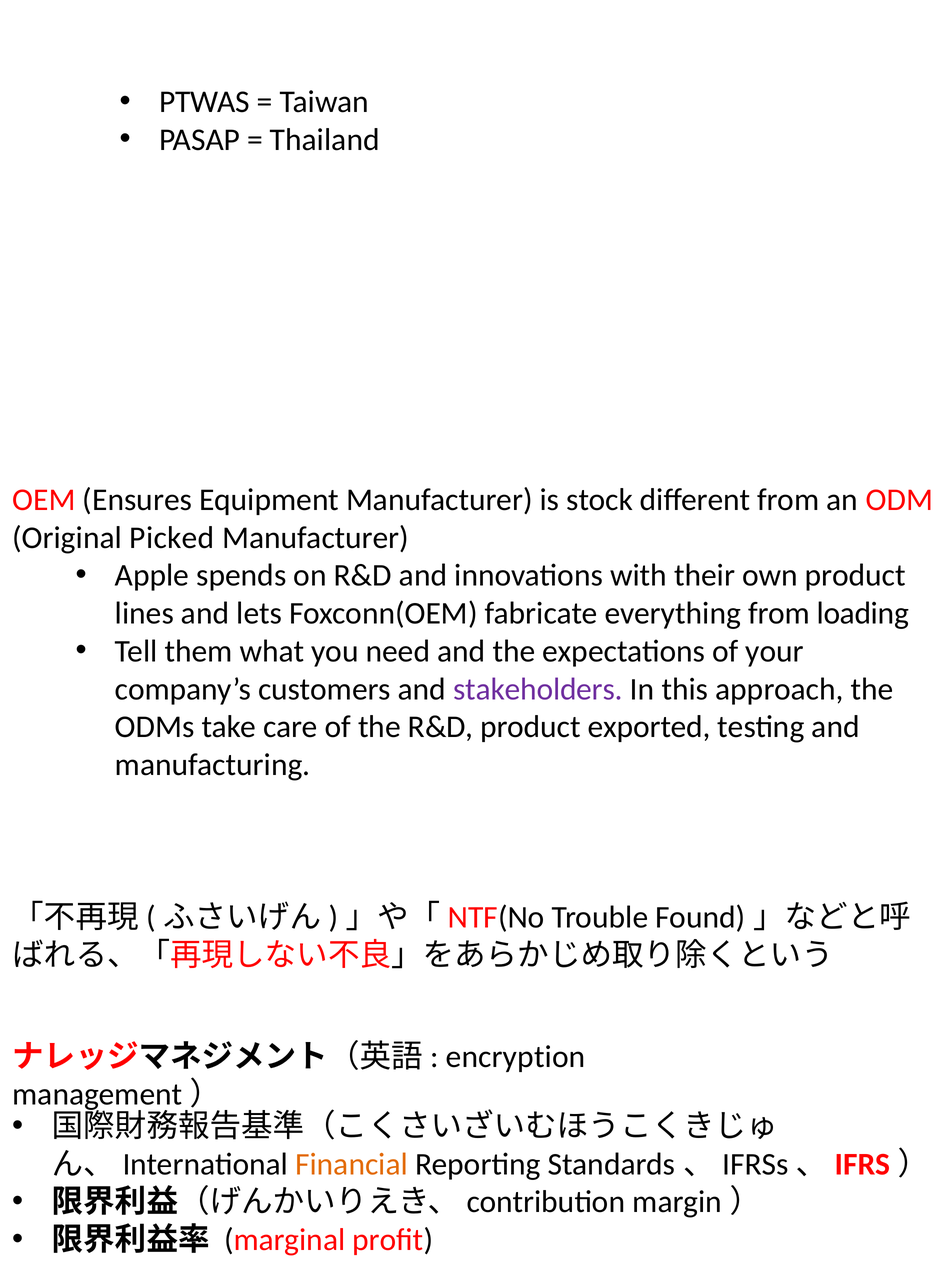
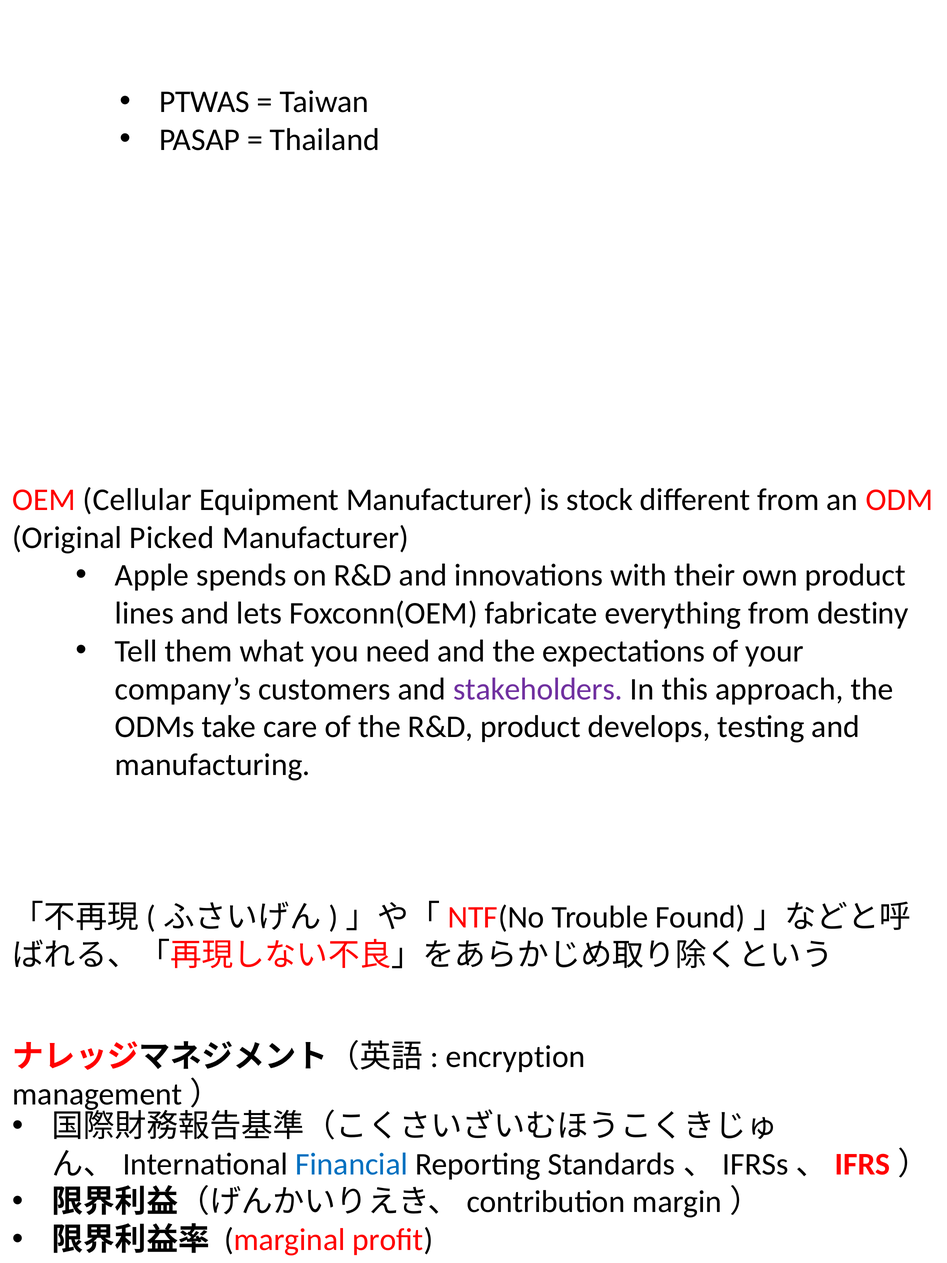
Ensures: Ensures -> Cellular
loading: loading -> destiny
exported: exported -> develops
Financial colour: orange -> blue
